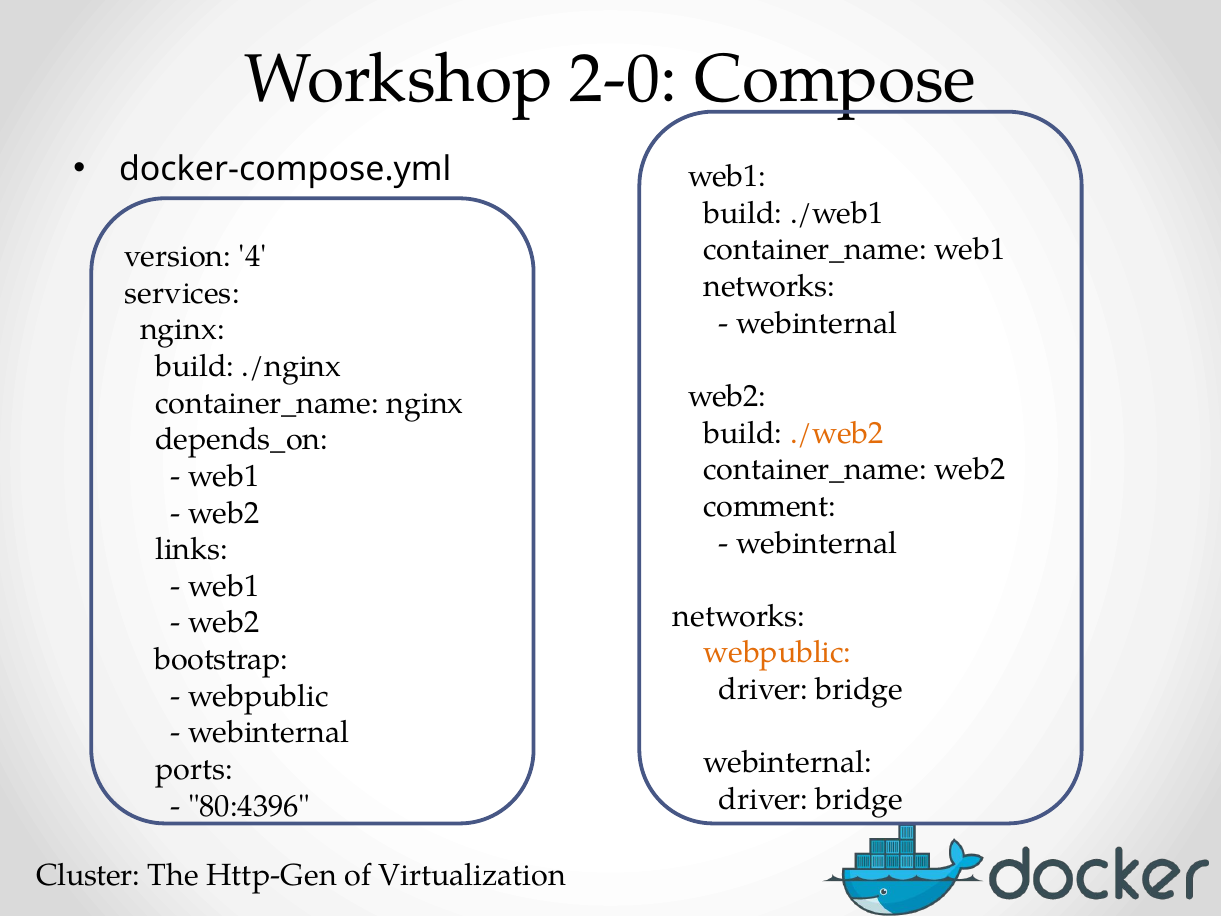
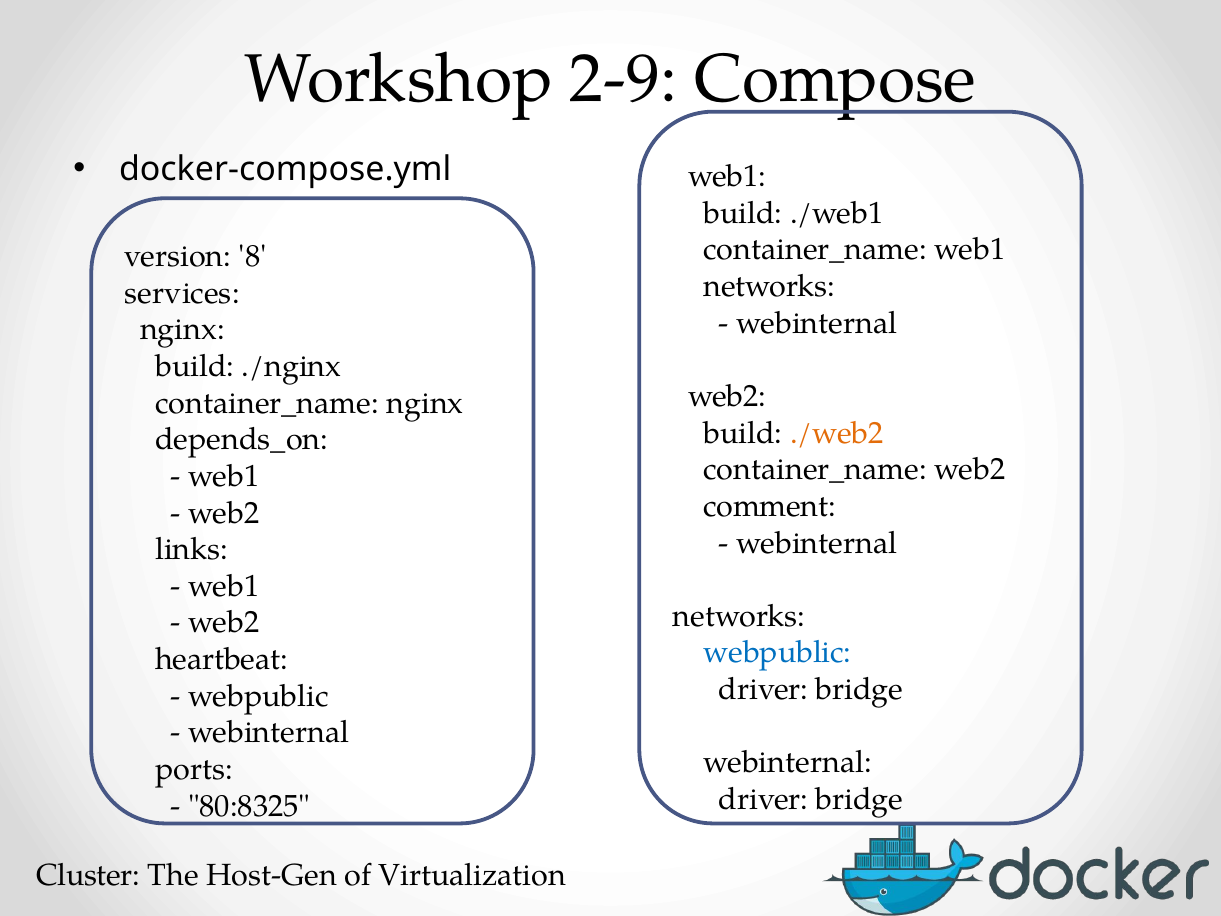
2-0: 2-0 -> 2-9
4: 4 -> 8
webpublic at (778, 653) colour: orange -> blue
bootstrap: bootstrap -> heartbeat
80:4396: 80:4396 -> 80:8325
Http-Gen: Http-Gen -> Host-Gen
